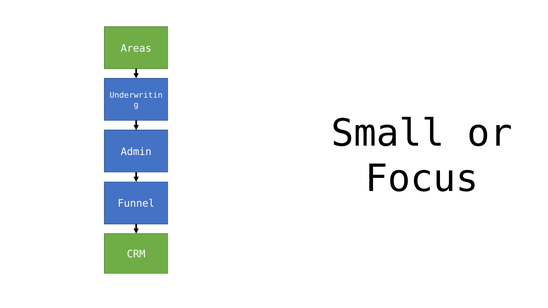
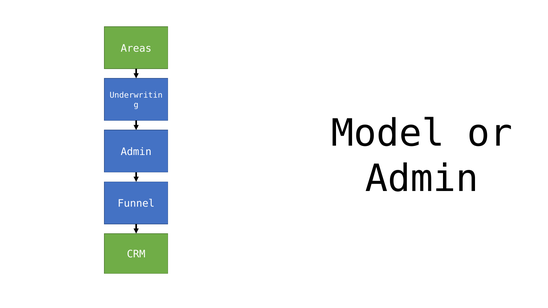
Small: Small -> Model
Focus at (422, 179): Focus -> Admin
